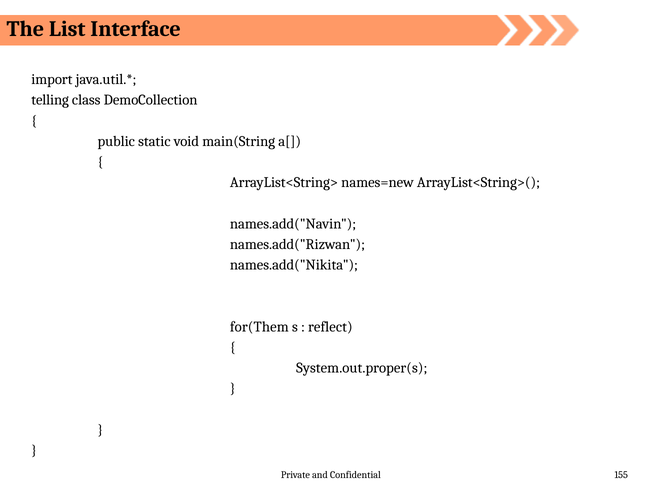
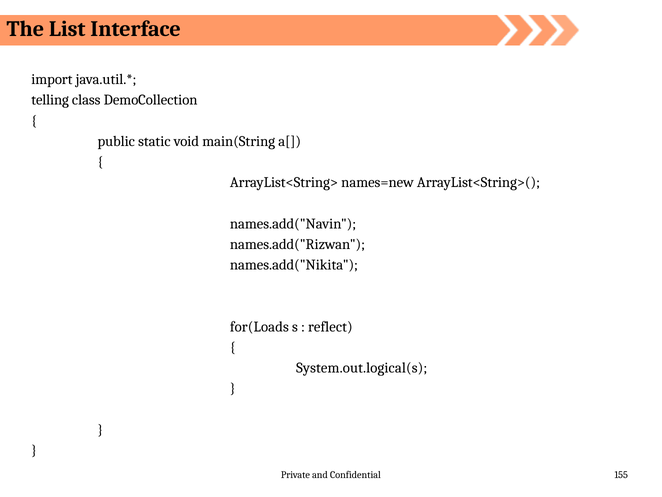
for(Them: for(Them -> for(Loads
System.out.proper(s: System.out.proper(s -> System.out.logical(s
